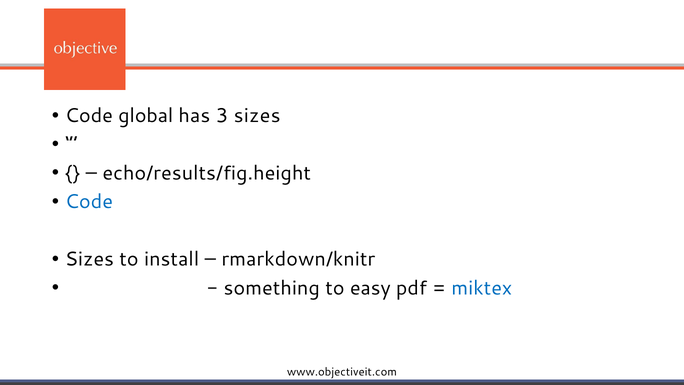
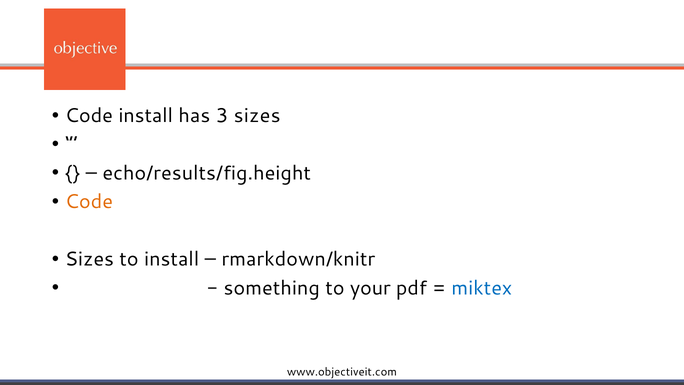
Code global: global -> install
Code at (89, 202) colour: blue -> orange
easy: easy -> your
